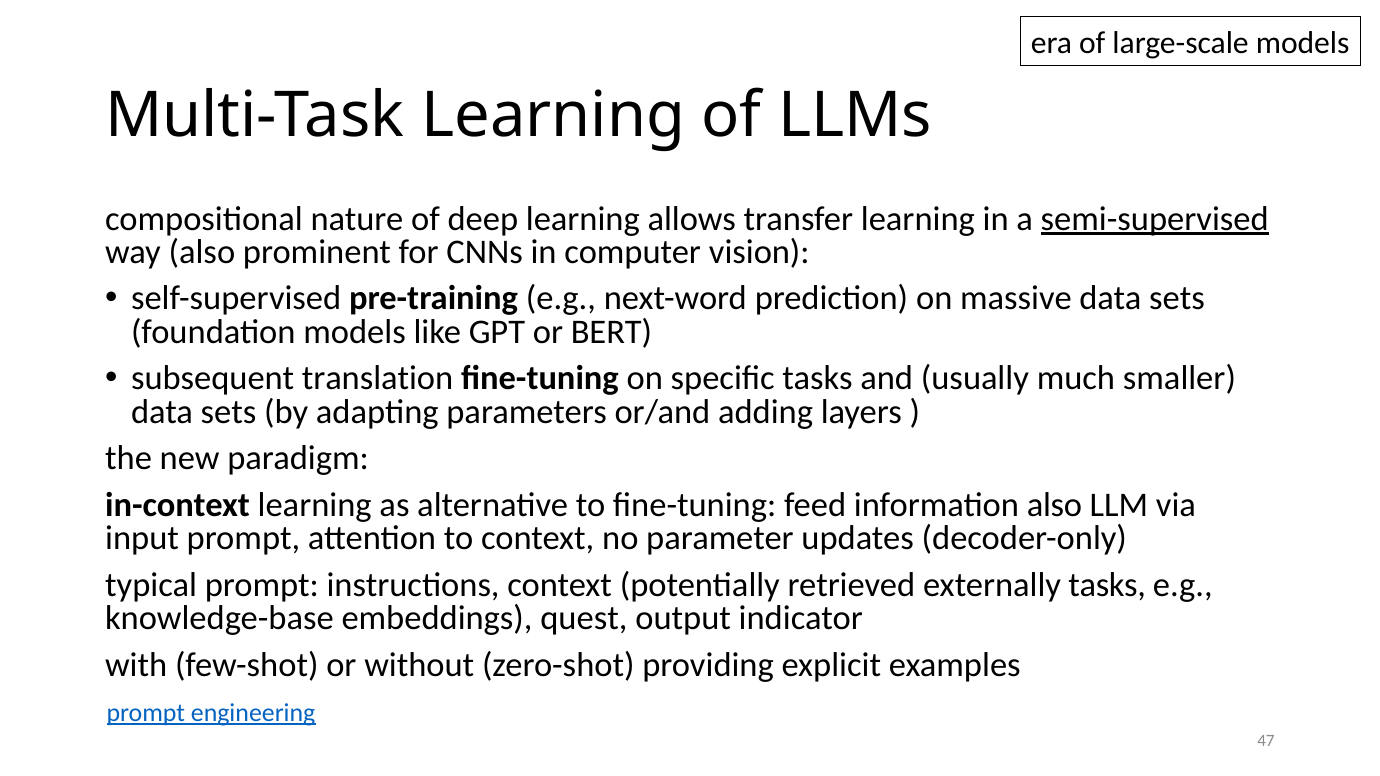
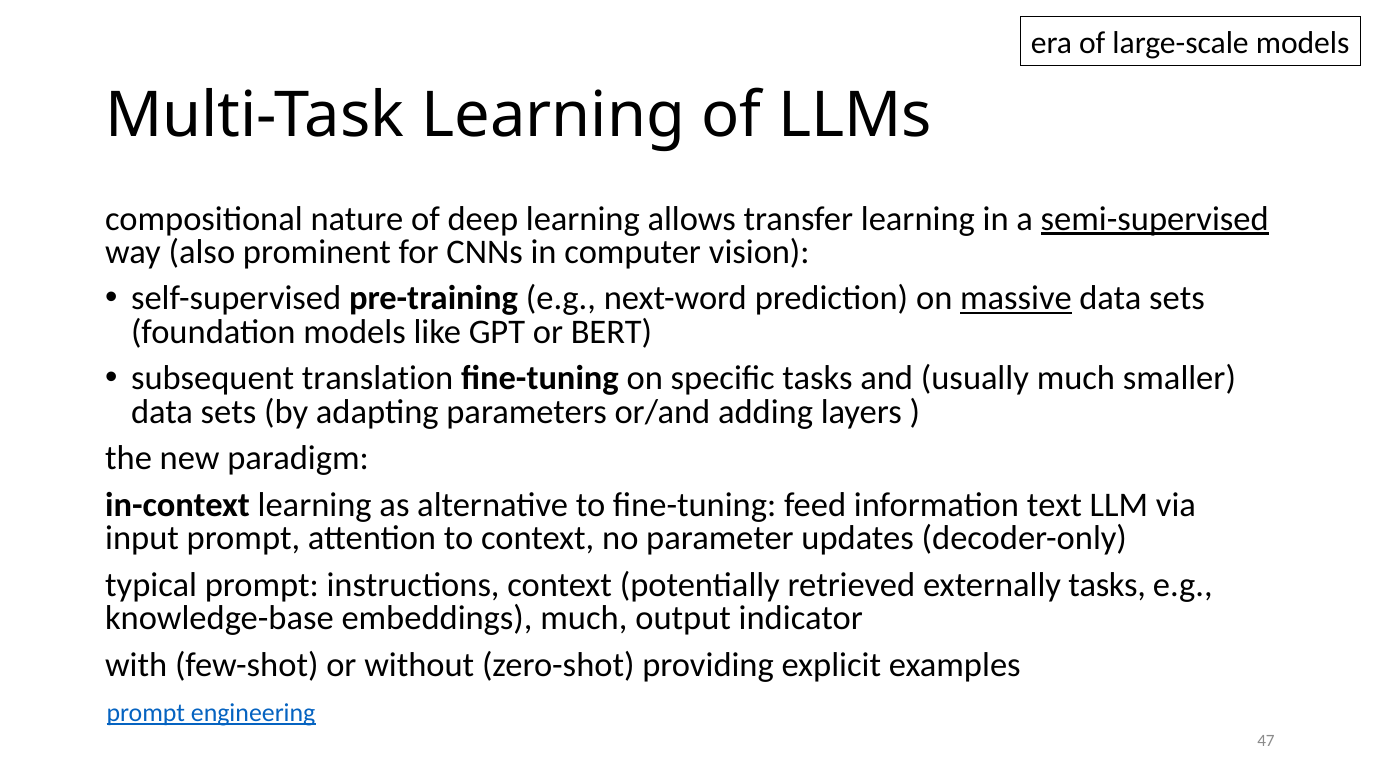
massive underline: none -> present
information also: also -> text
embeddings quest: quest -> much
